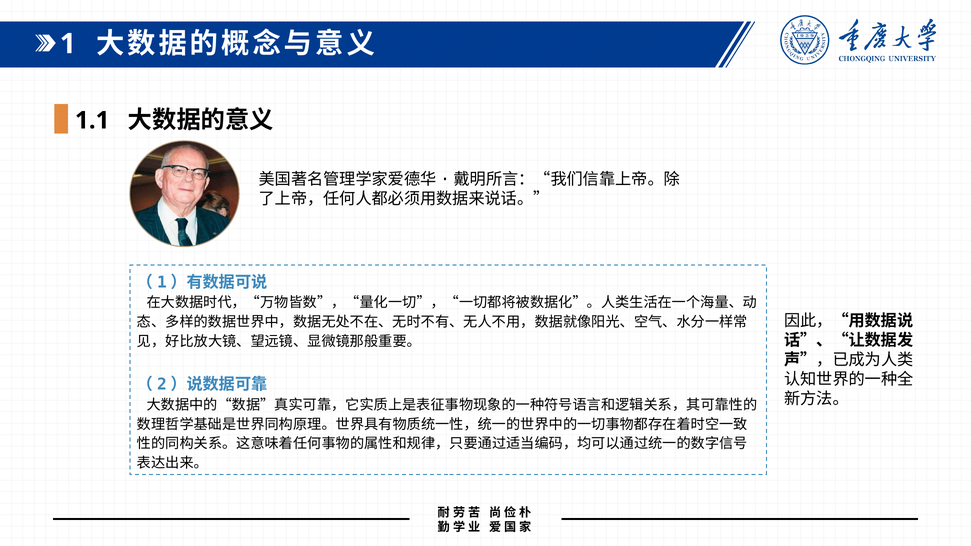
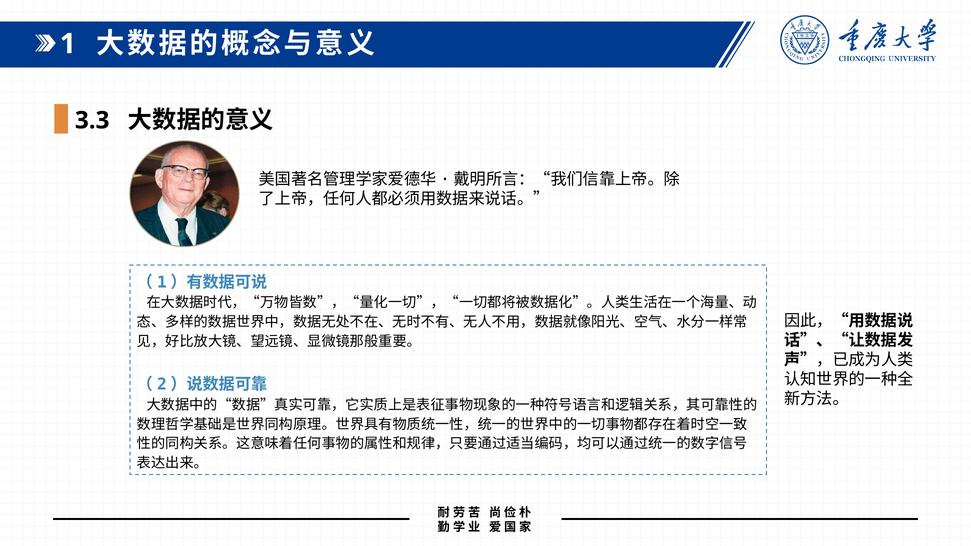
1.1: 1.1 -> 3.3
